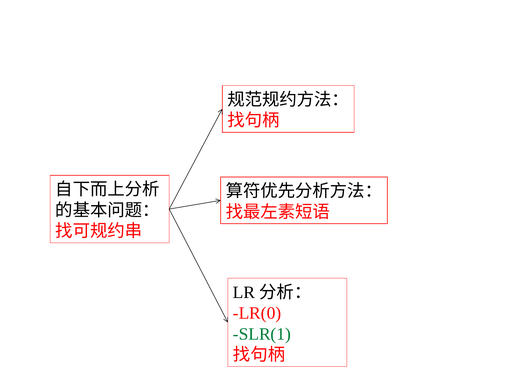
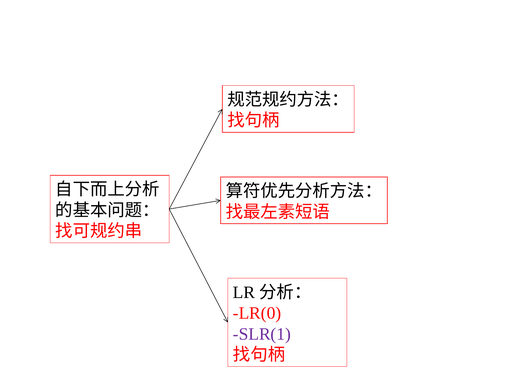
SLR(1 colour: green -> purple
